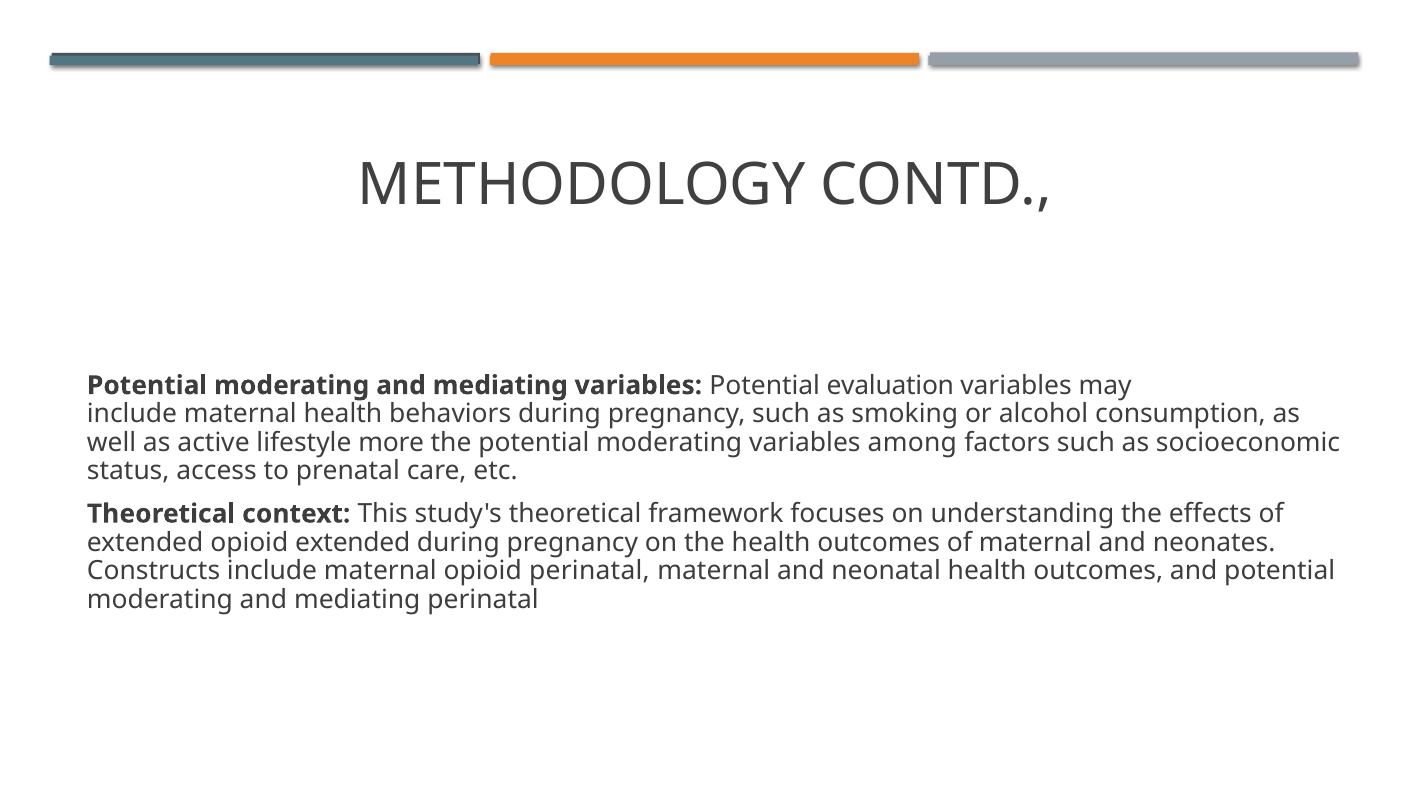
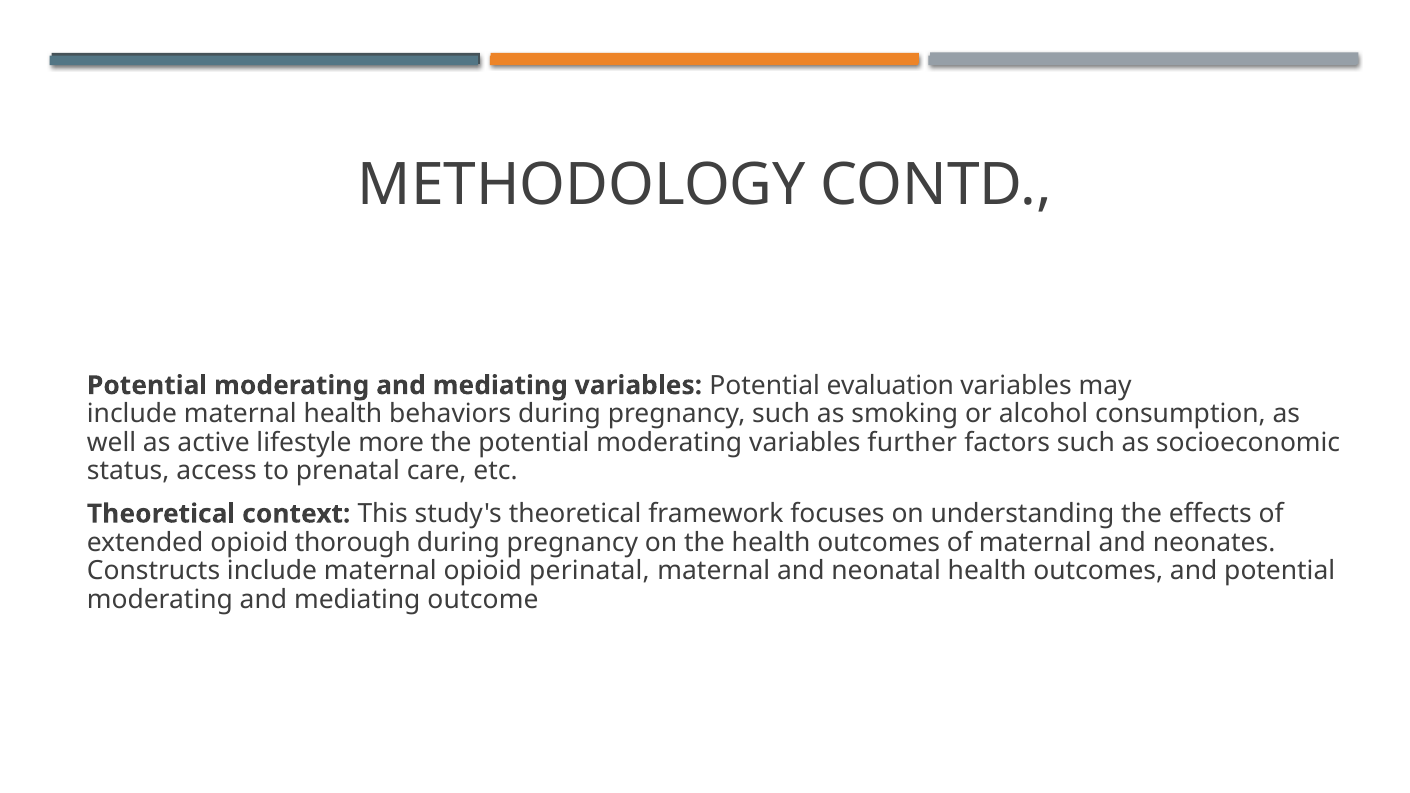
among: among -> further
opioid extended: extended -> thorough
mediating perinatal: perinatal -> outcome
